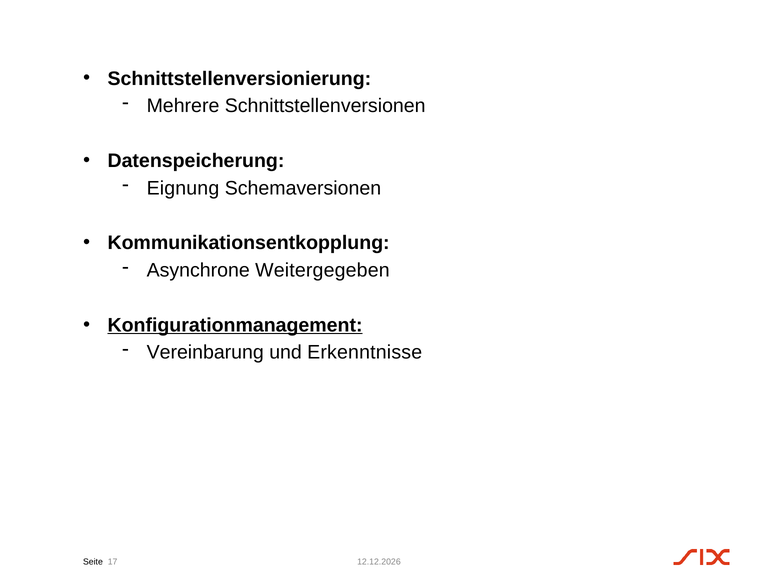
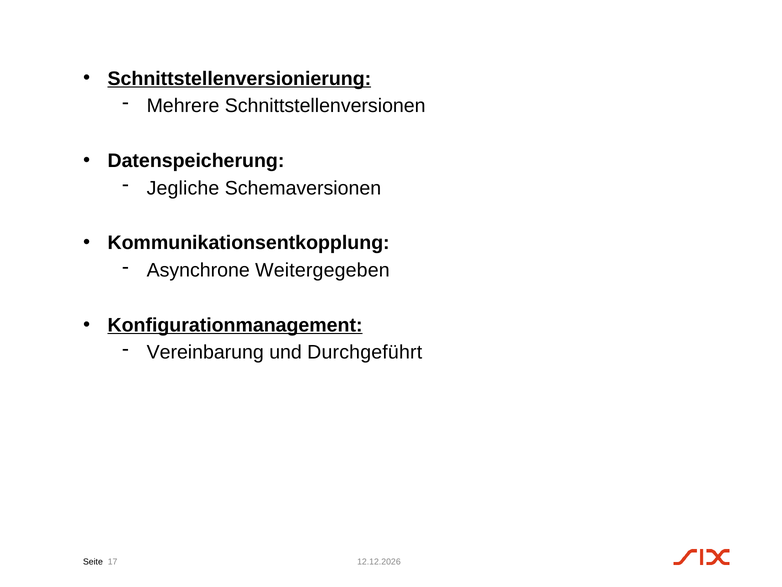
Schnittstellenversionierung underline: none -> present
Eignung: Eignung -> Jegliche
Erkenntnisse: Erkenntnisse -> Durchgeführt
